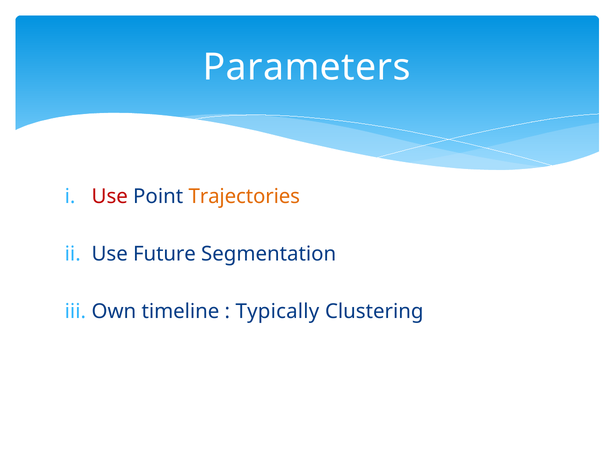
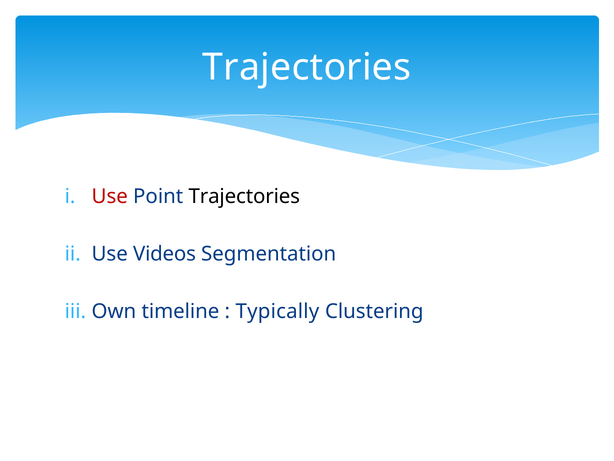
Parameters at (307, 67): Parameters -> Trajectories
Trajectories at (244, 196) colour: orange -> black
Future: Future -> Videos
